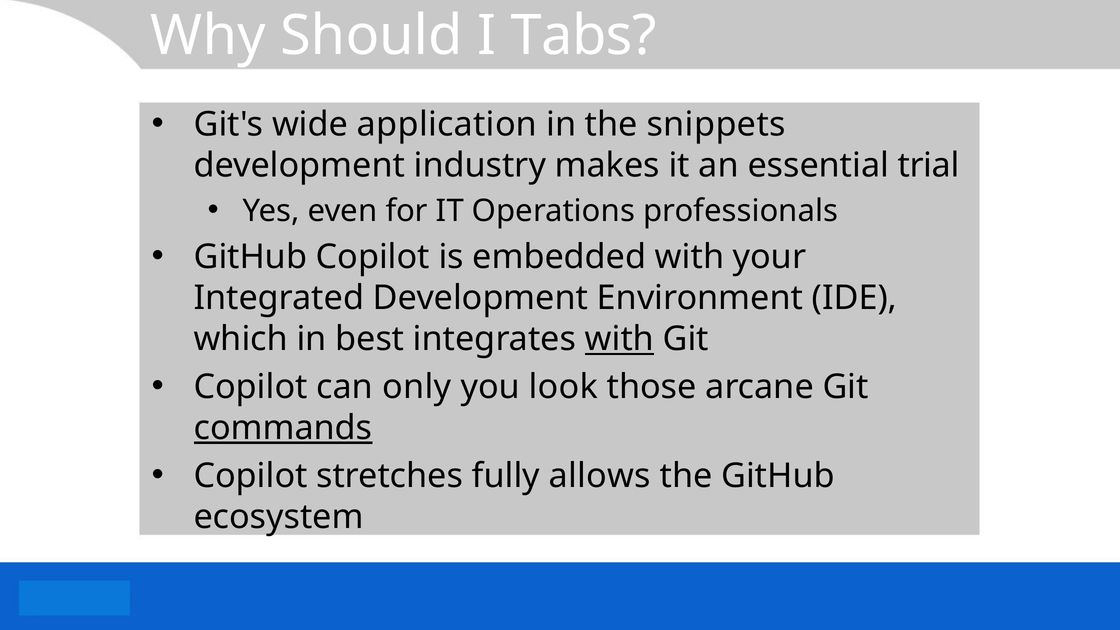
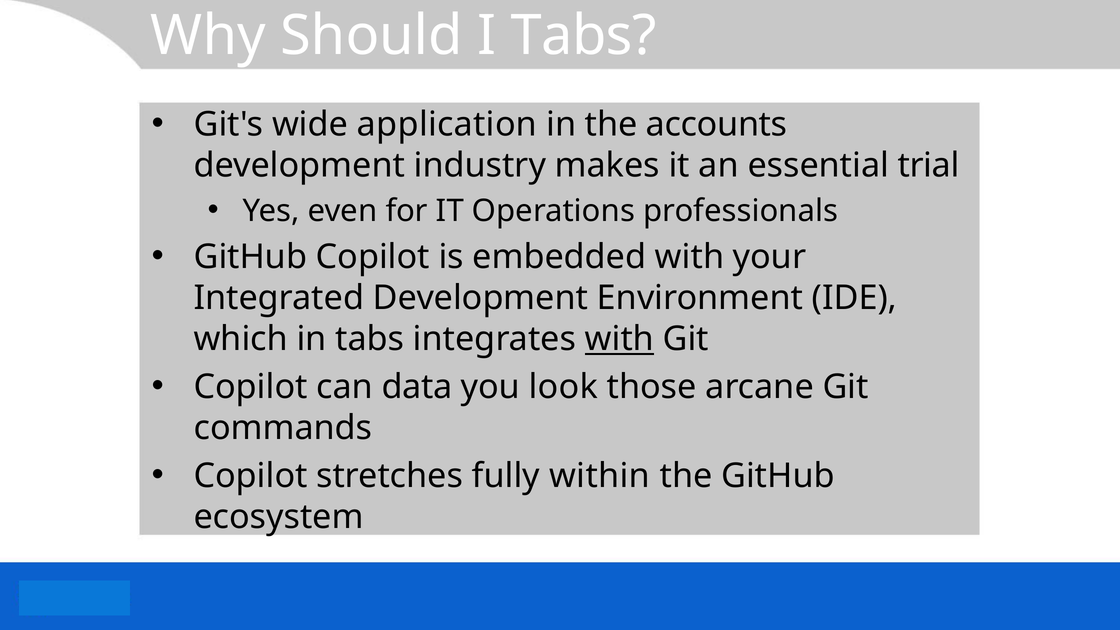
snippets: snippets -> accounts
in best: best -> tabs
only: only -> data
commands underline: present -> none
allows: allows -> within
